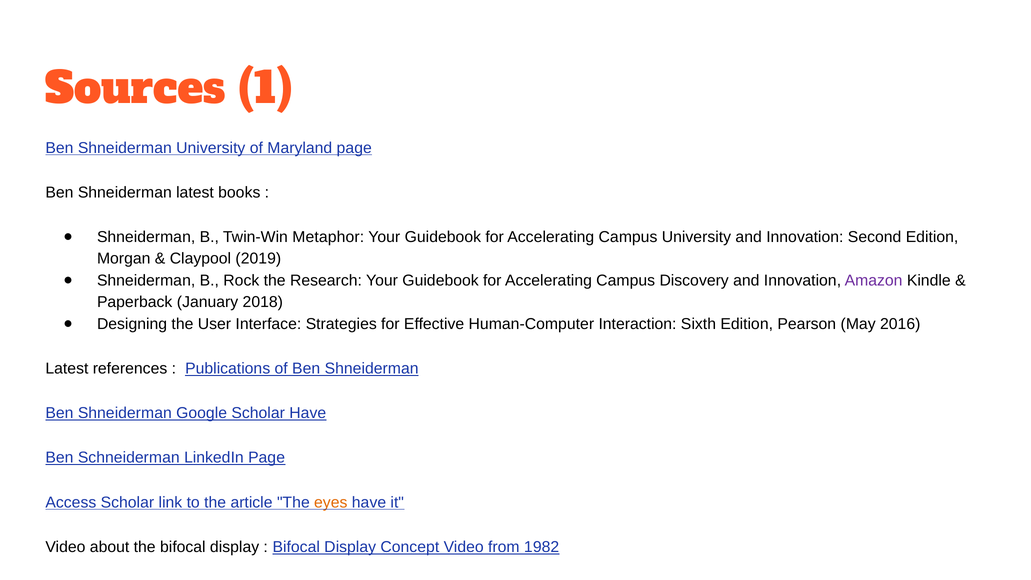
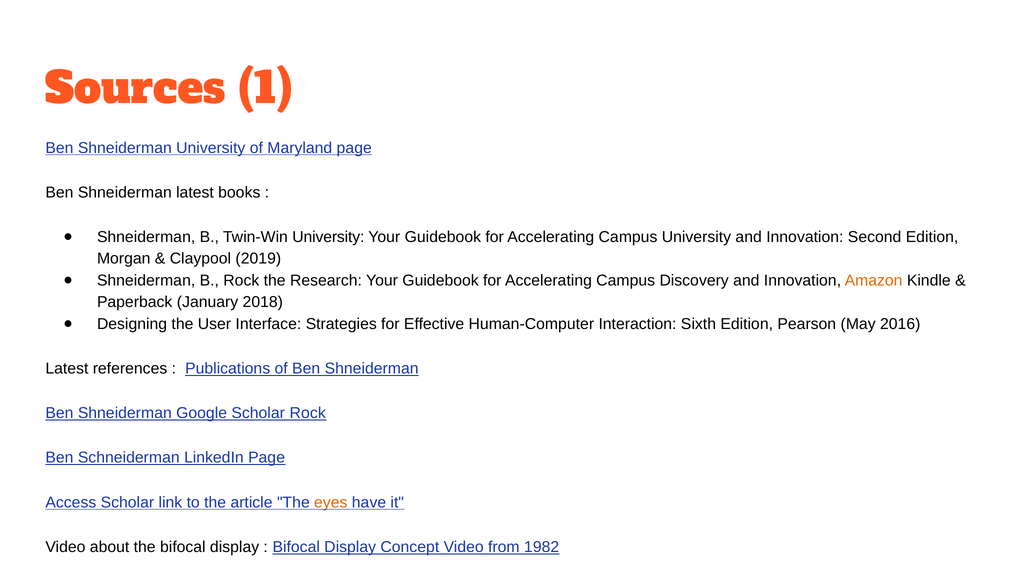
Twin-Win Metaphor: Metaphor -> University
Amazon colour: purple -> orange
Scholar Have: Have -> Rock
